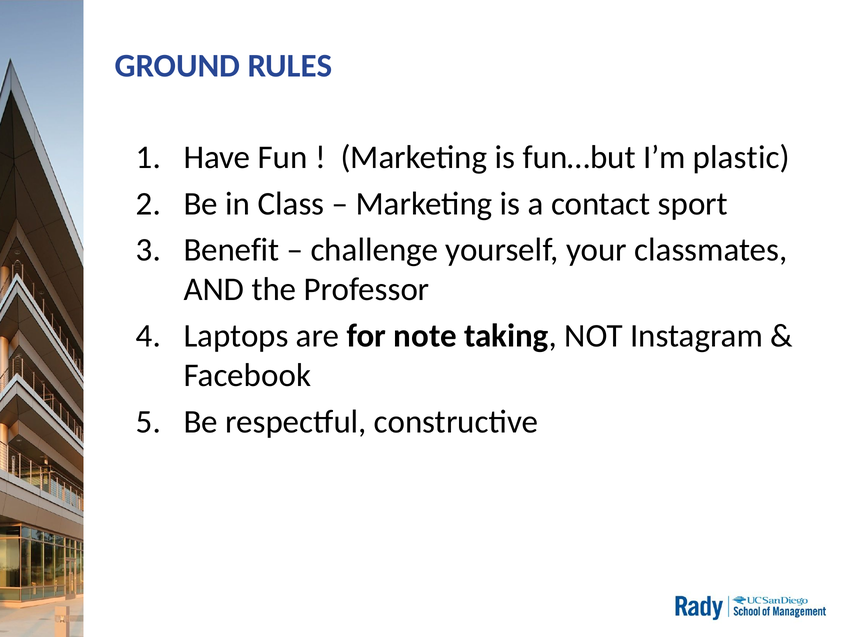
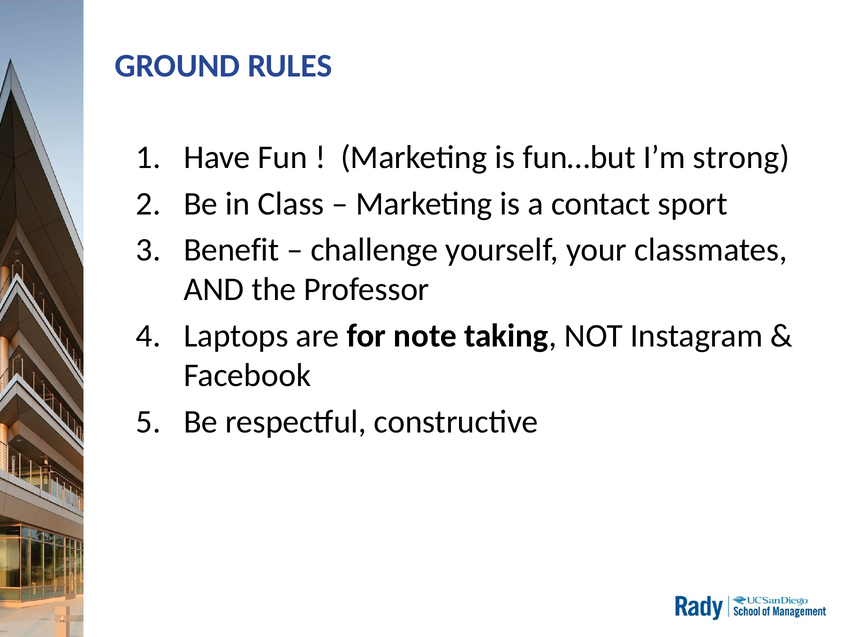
plastic: plastic -> strong
